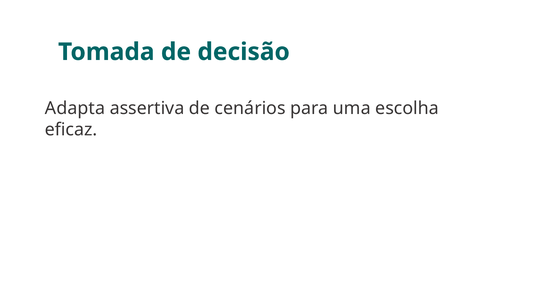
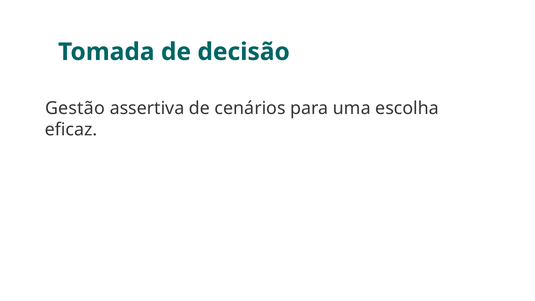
Adapta: Adapta -> Gestão
